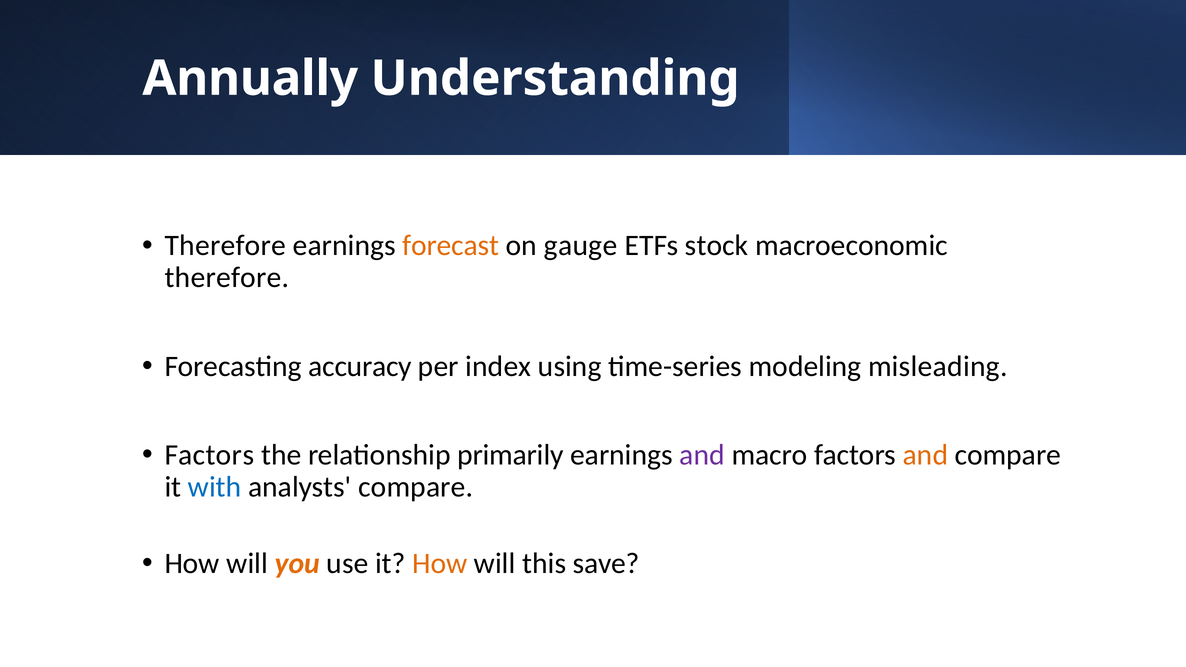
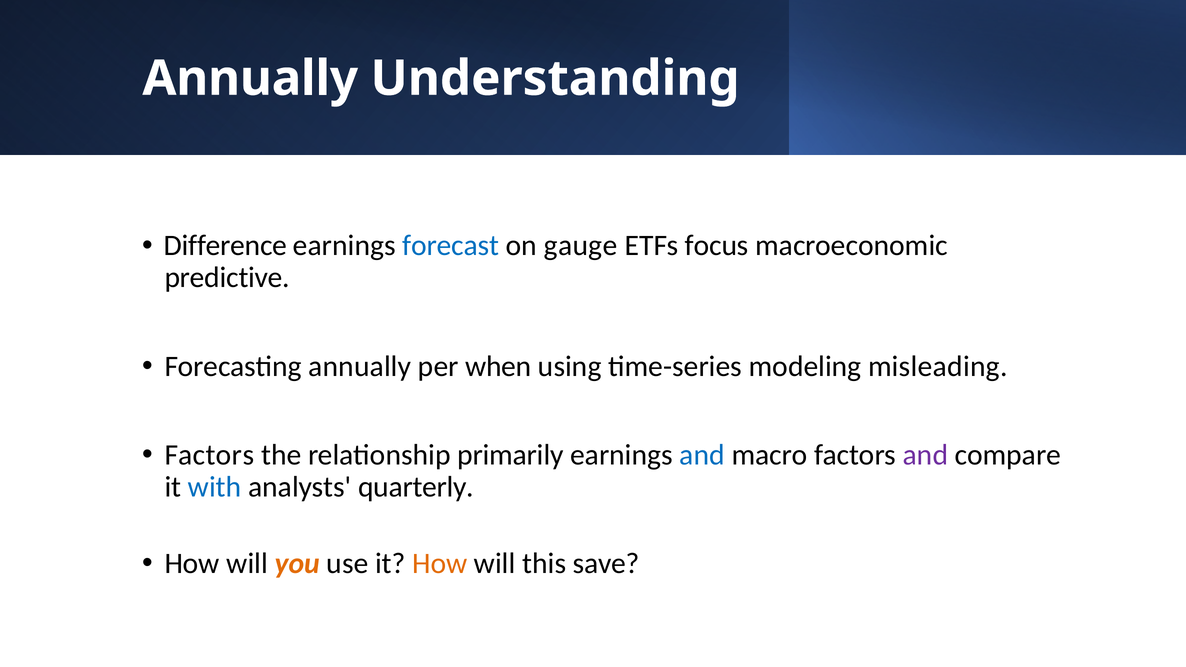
Therefore at (225, 246): Therefore -> Difference
forecast colour: orange -> blue
stock: stock -> focus
therefore at (227, 278): therefore -> predictive
Forecasting accuracy: accuracy -> annually
index: index -> when
and at (702, 455) colour: purple -> blue
and at (925, 455) colour: orange -> purple
analysts compare: compare -> quarterly
